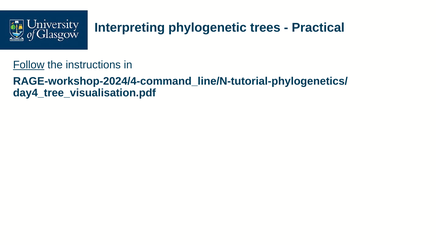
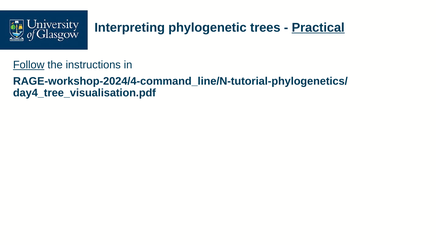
Practical underline: none -> present
